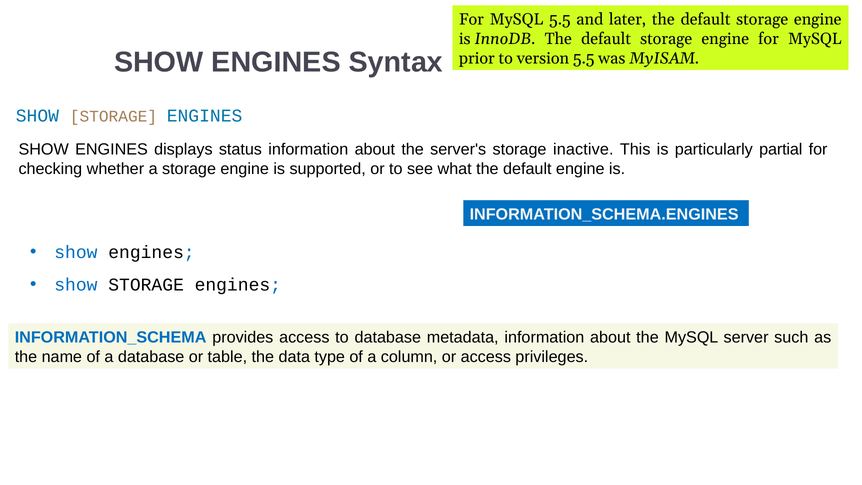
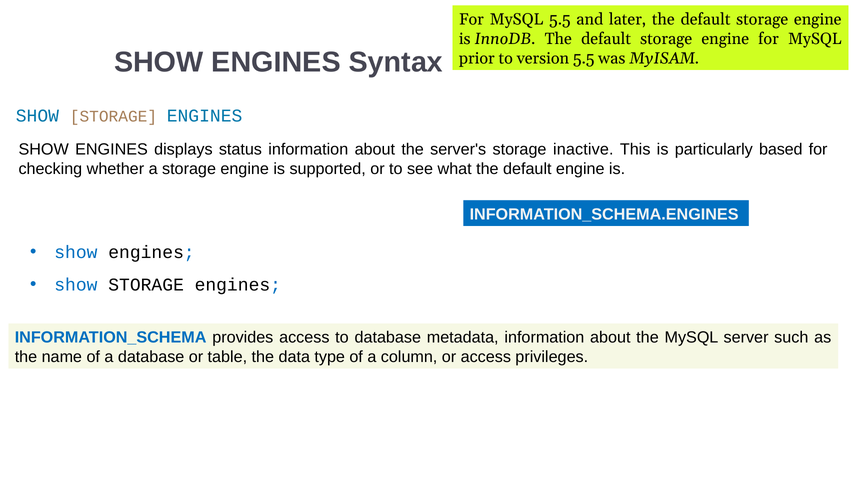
partial: partial -> based
